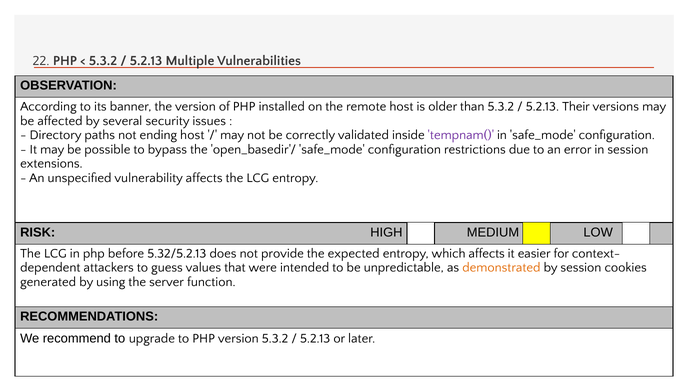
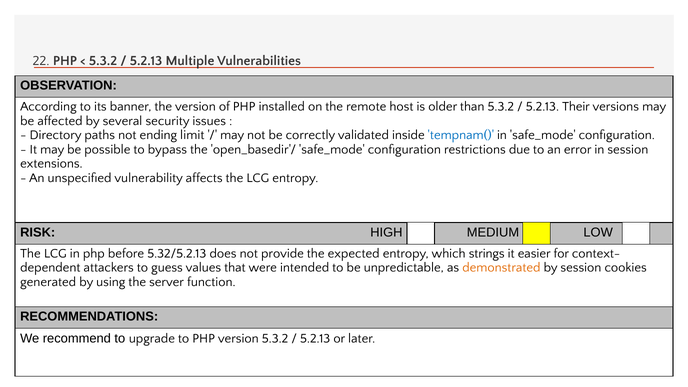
ending host: host -> limit
tempnam( colour: purple -> blue
which affects: affects -> strings
